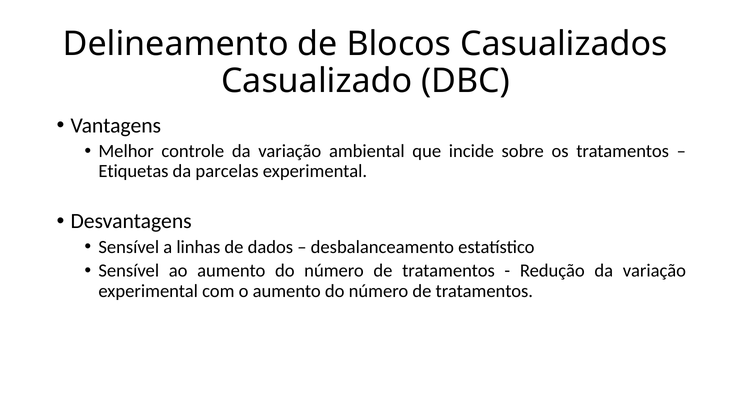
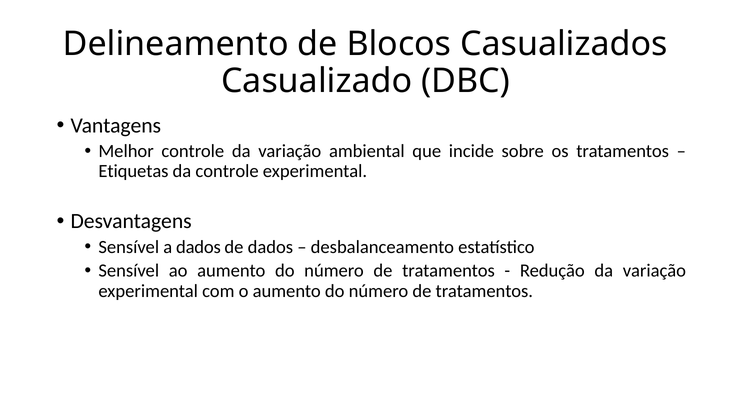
da parcelas: parcelas -> controle
a linhas: linhas -> dados
